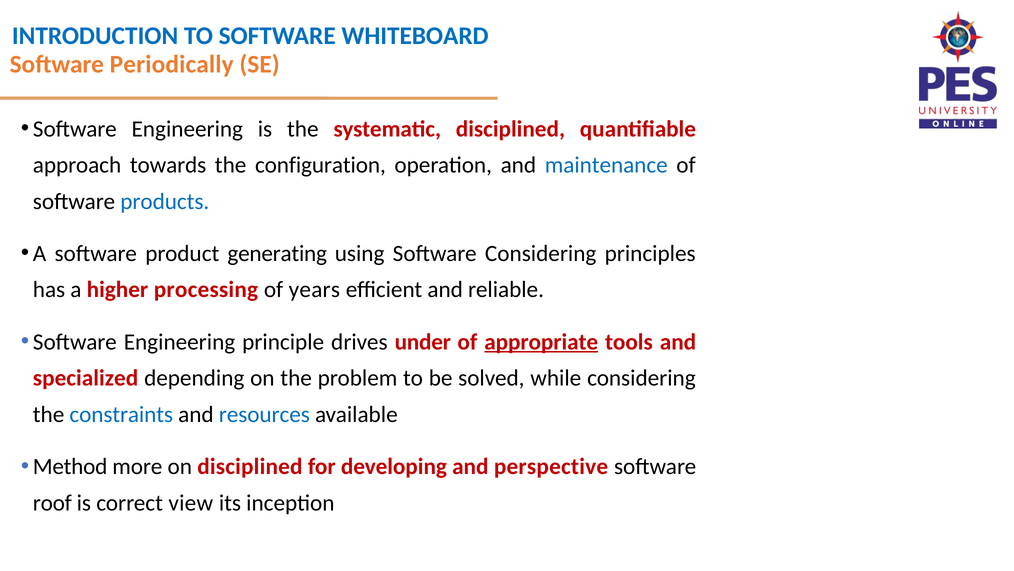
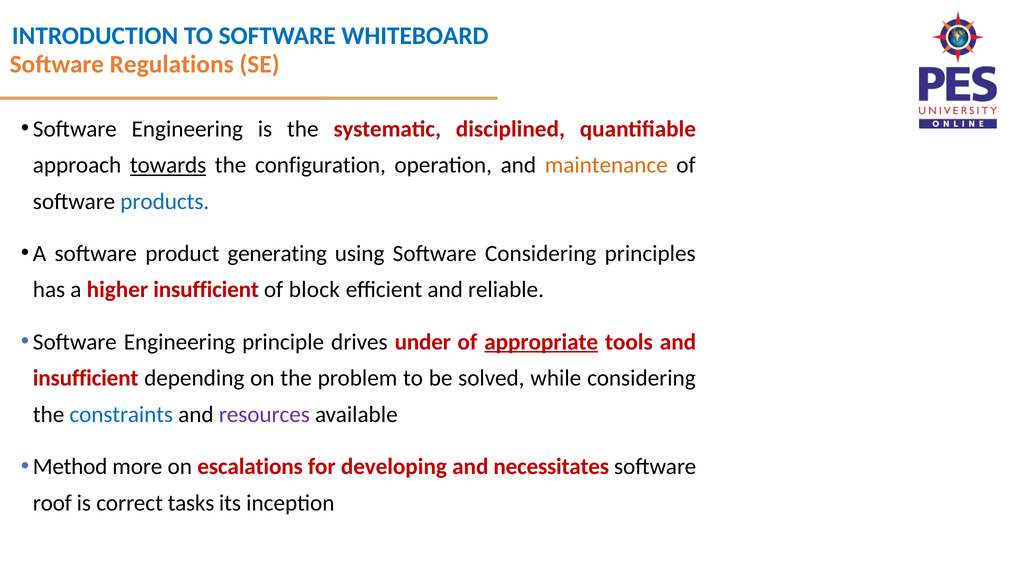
Periodically: Periodically -> Regulations
towards underline: none -> present
maintenance colour: blue -> orange
higher processing: processing -> insufficient
years: years -> block
specialized at (86, 378): specialized -> insufficient
resources colour: blue -> purple
on disciplined: disciplined -> escalations
perspective: perspective -> necessitates
view: view -> tasks
